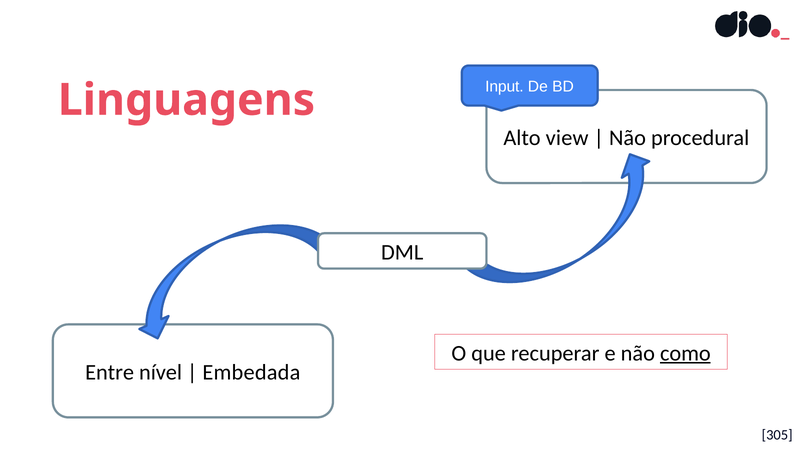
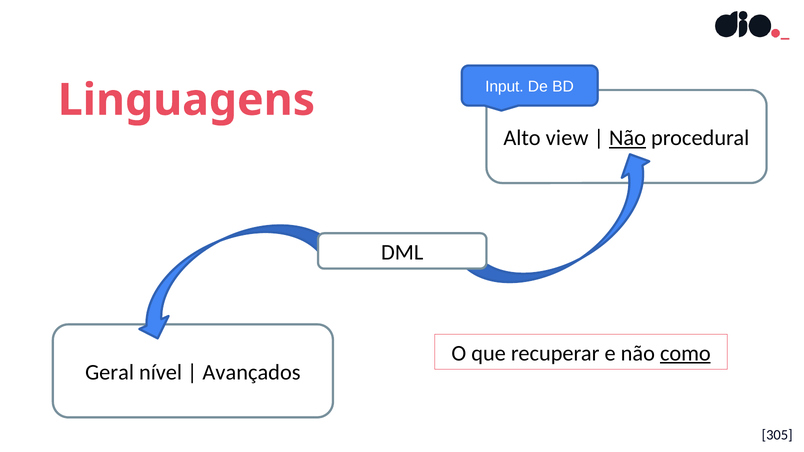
Não at (627, 138) underline: none -> present
Entre: Entre -> Geral
Embedada: Embedada -> Avançados
